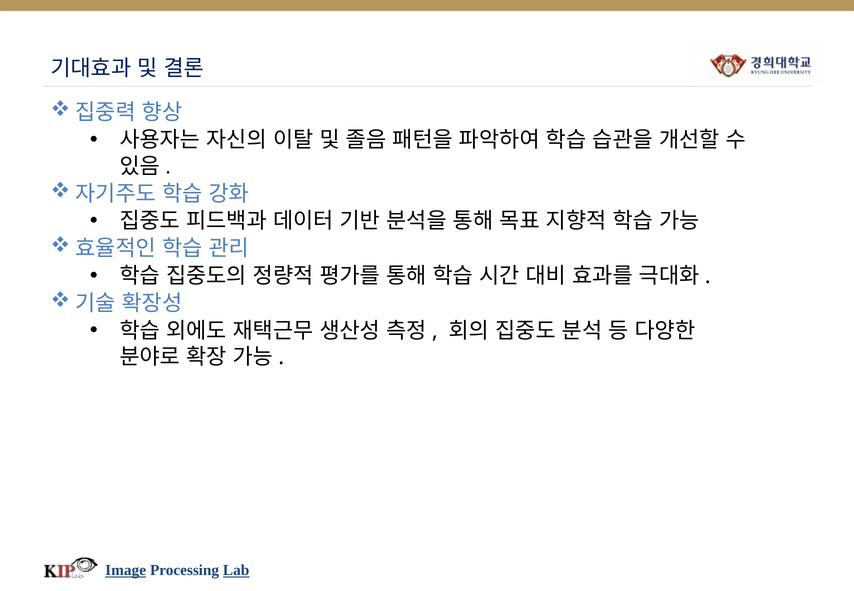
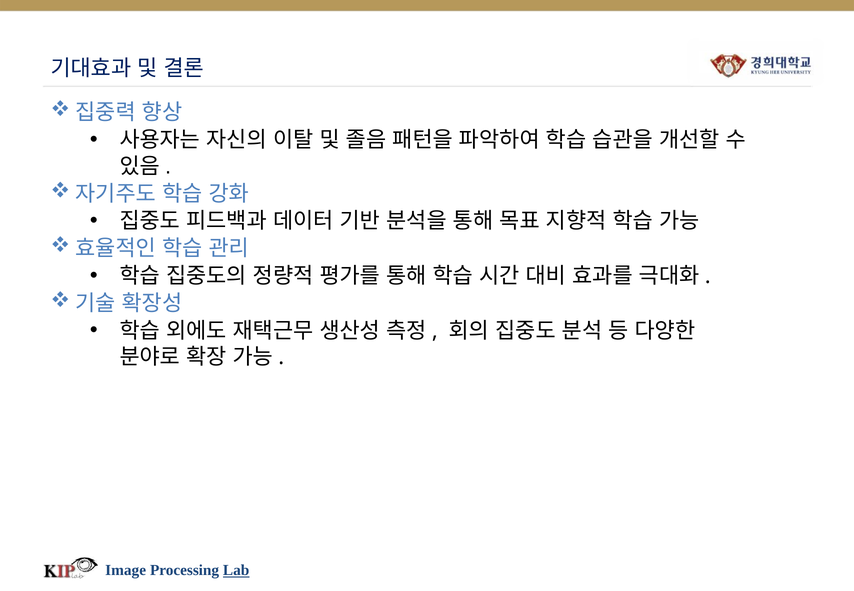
Image underline: present -> none
